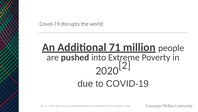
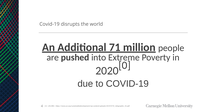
2: 2 -> 0
